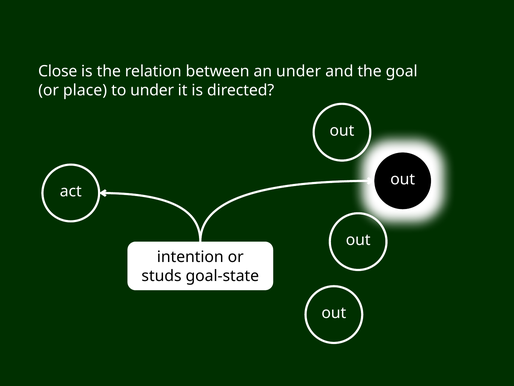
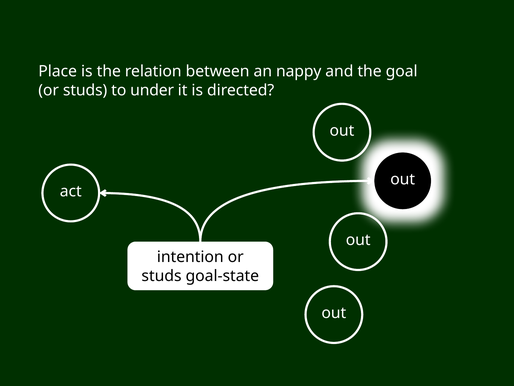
Close: Close -> Place
an under: under -> nappy
place at (85, 90): place -> studs
